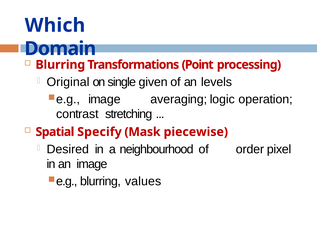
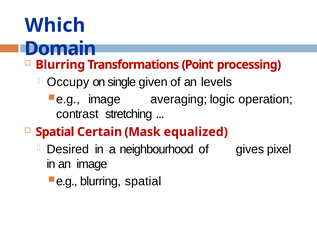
Original: Original -> Occupy
Specify: Specify -> Certain
piecewise: piecewise -> equalized
order: order -> gives
blurring values: values -> spatial
